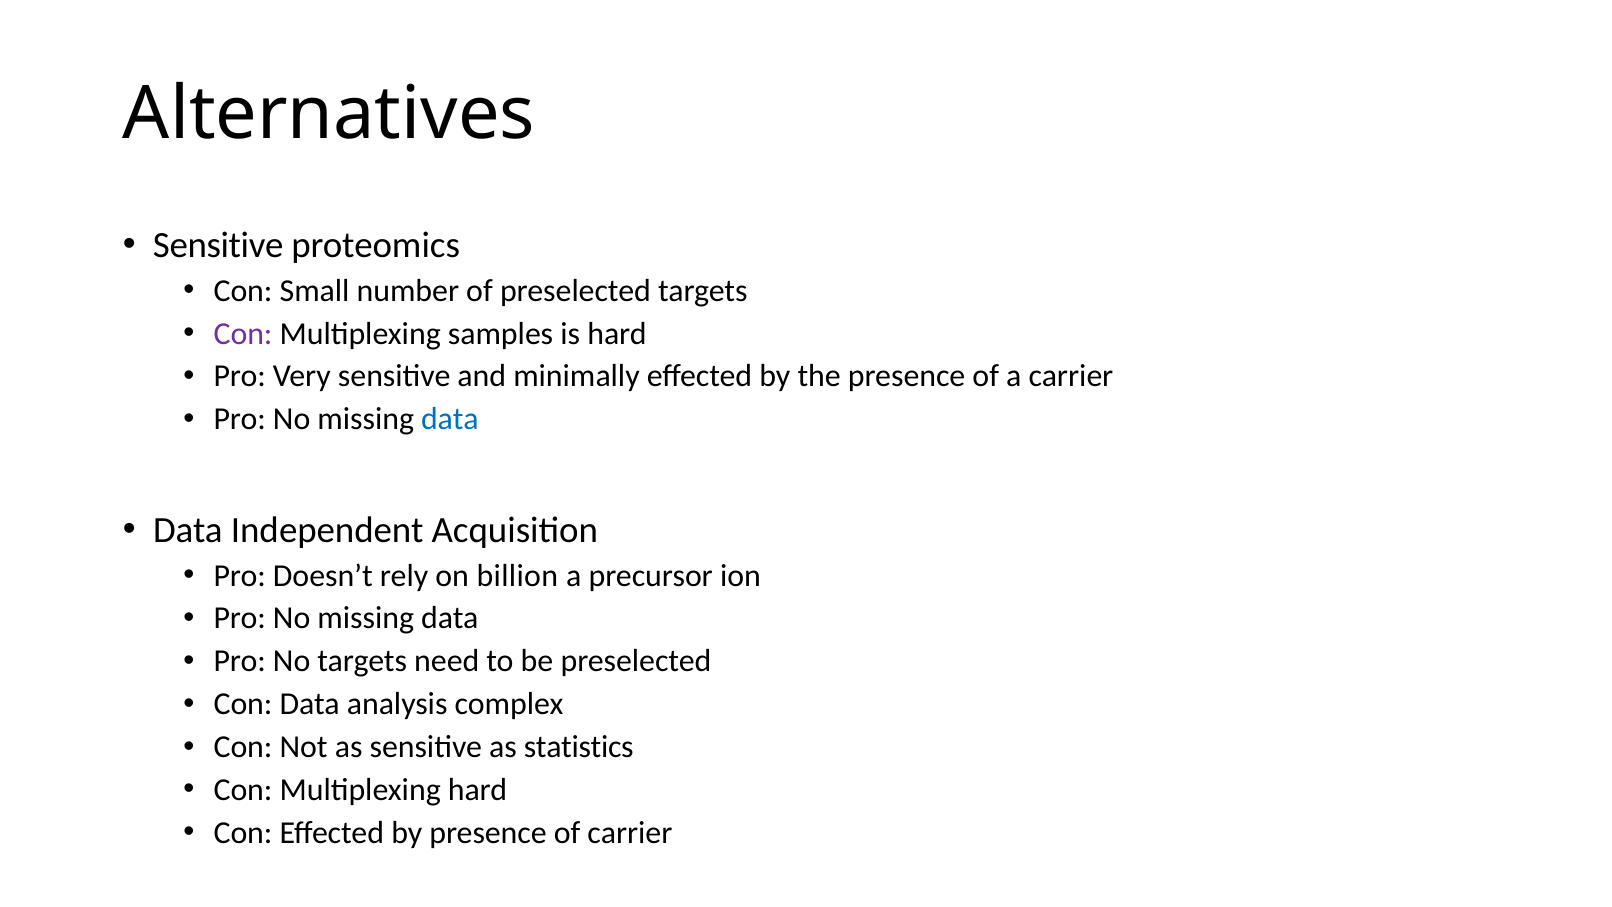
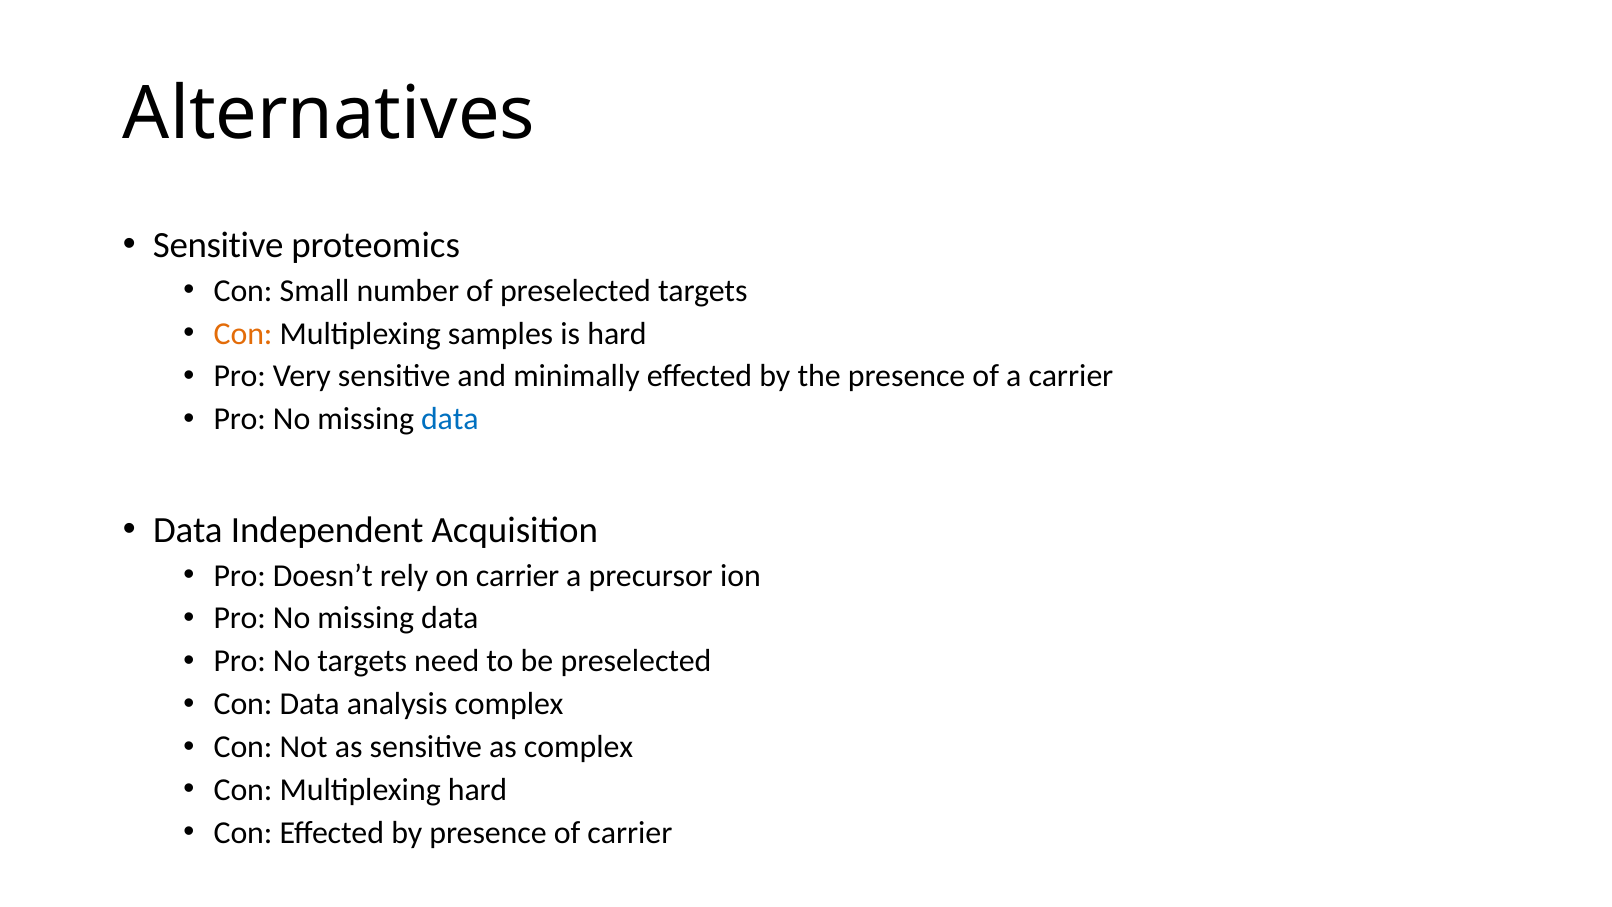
Con at (243, 333) colour: purple -> orange
on billion: billion -> carrier
as statistics: statistics -> complex
